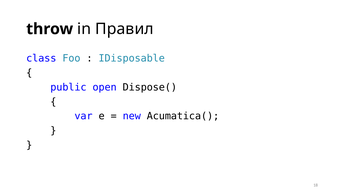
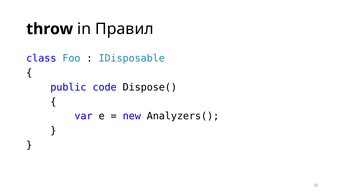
open: open -> code
Acumatica(: Acumatica( -> Analyzers(
